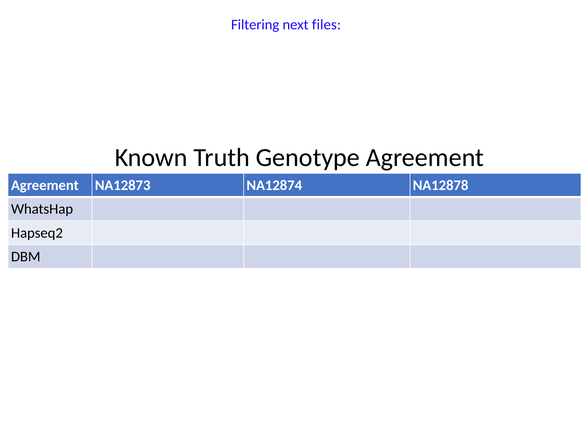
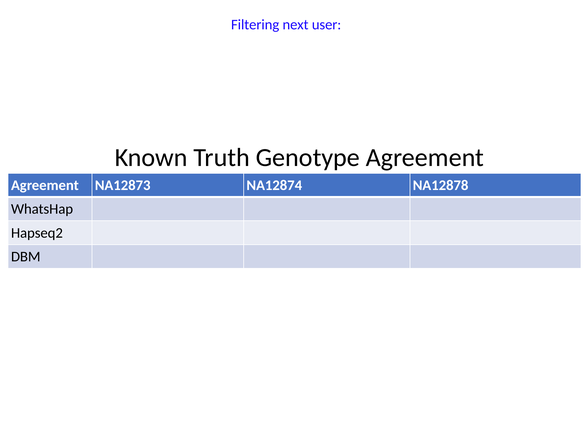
files: files -> user
